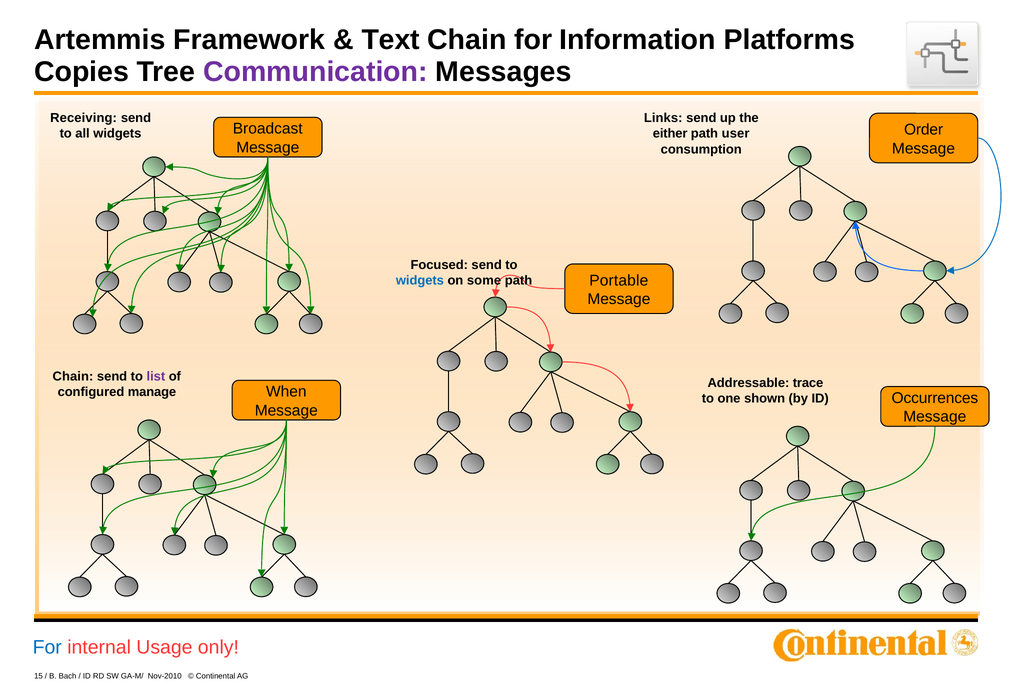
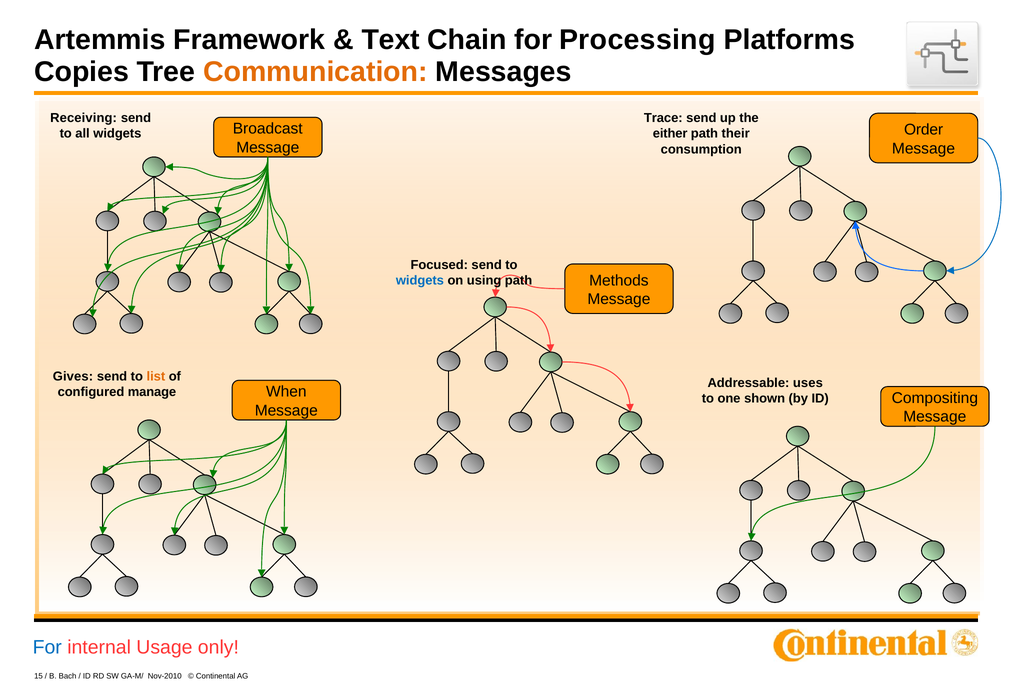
Information: Information -> Processing
Communication colour: purple -> orange
Links: Links -> Trace
user: user -> their
Portable: Portable -> Methods
some: some -> using
Chain at (73, 377): Chain -> Gives
list colour: purple -> orange
trace: trace -> uses
Occurrences: Occurrences -> Compositing
